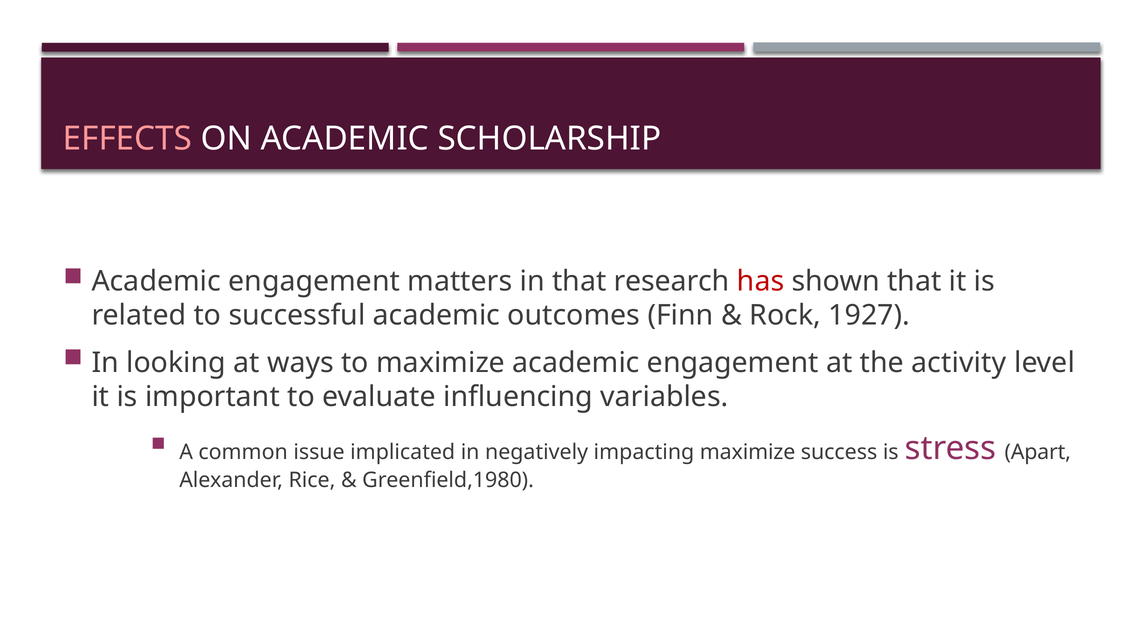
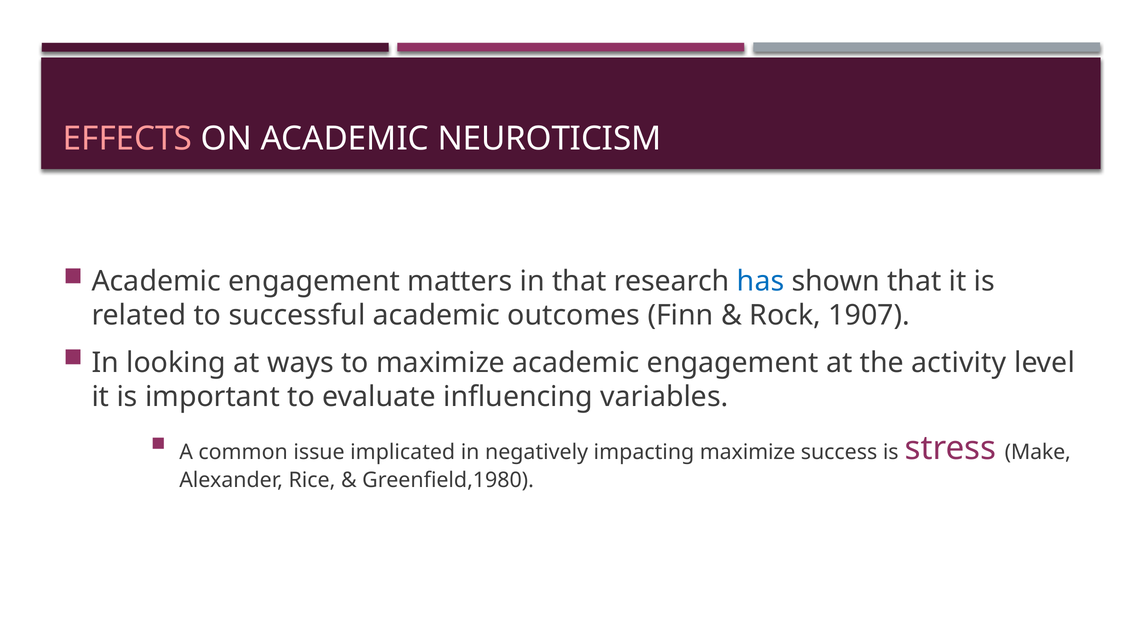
SCHOLARSHIP: SCHOLARSHIP -> NEUROTICISM
has colour: red -> blue
1927: 1927 -> 1907
Apart: Apart -> Make
